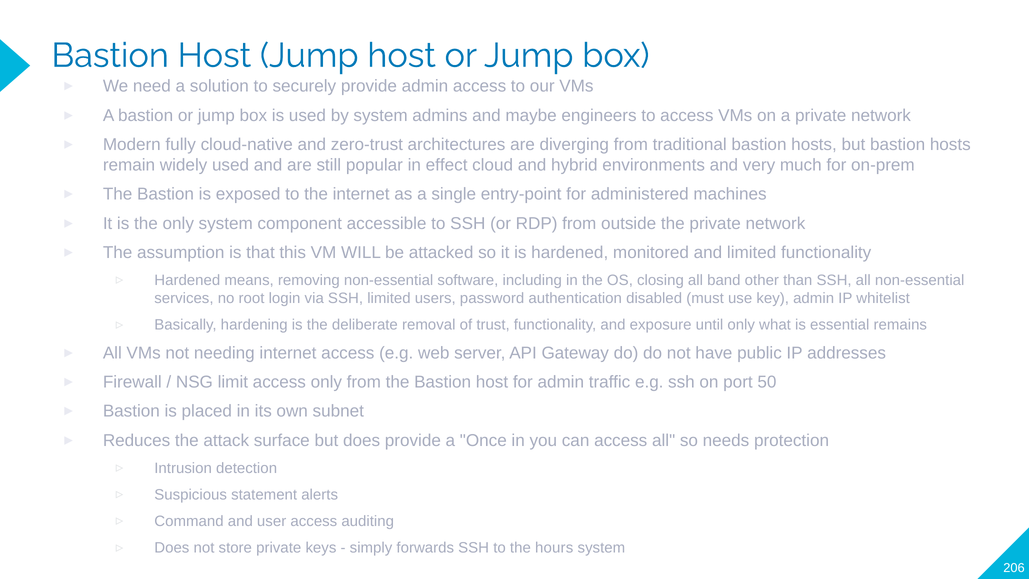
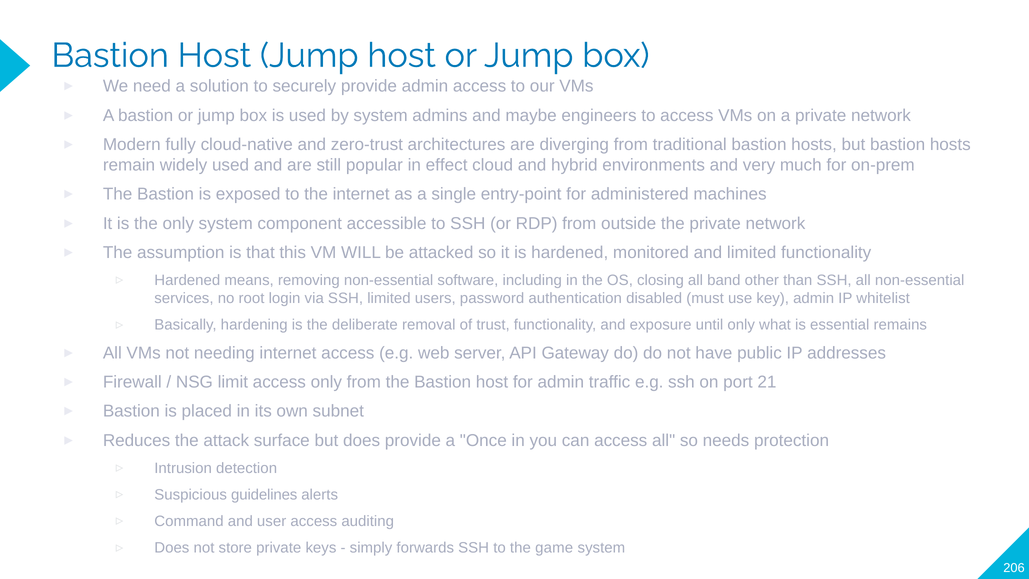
50: 50 -> 21
statement: statement -> guidelines
hours: hours -> game
